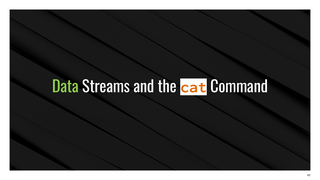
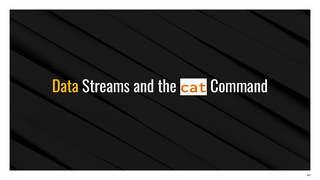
Data colour: light green -> yellow
